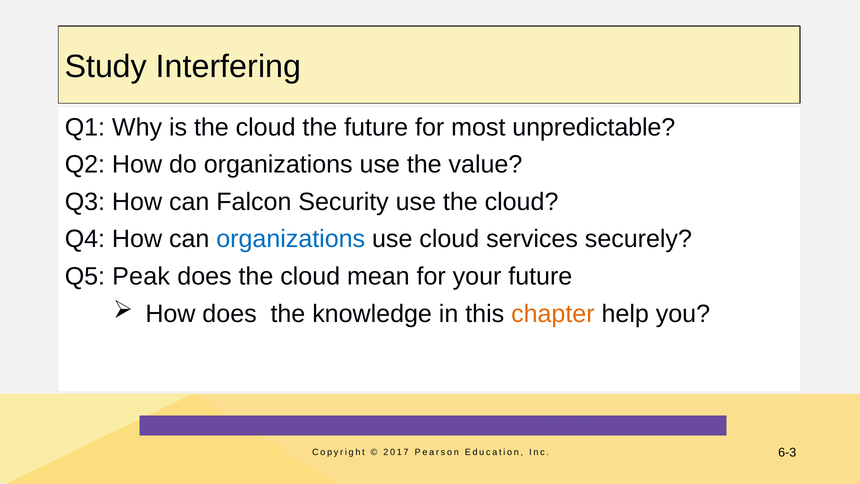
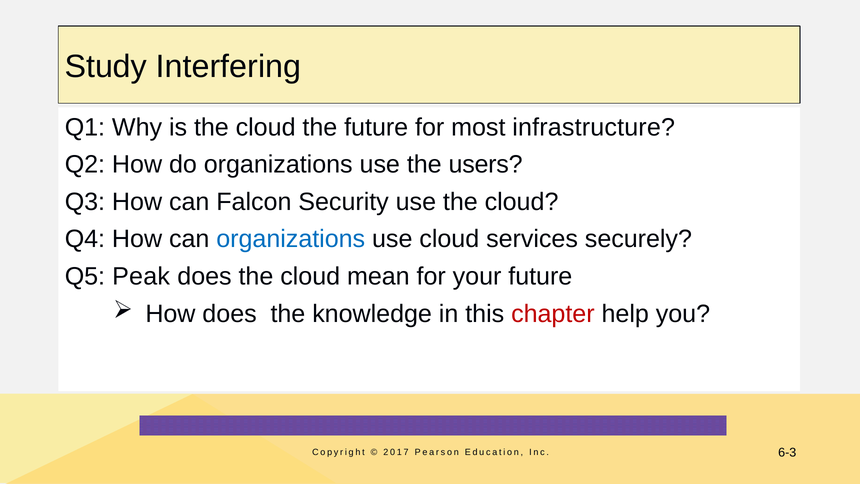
unpredictable: unpredictable -> infrastructure
value: value -> users
chapter colour: orange -> red
